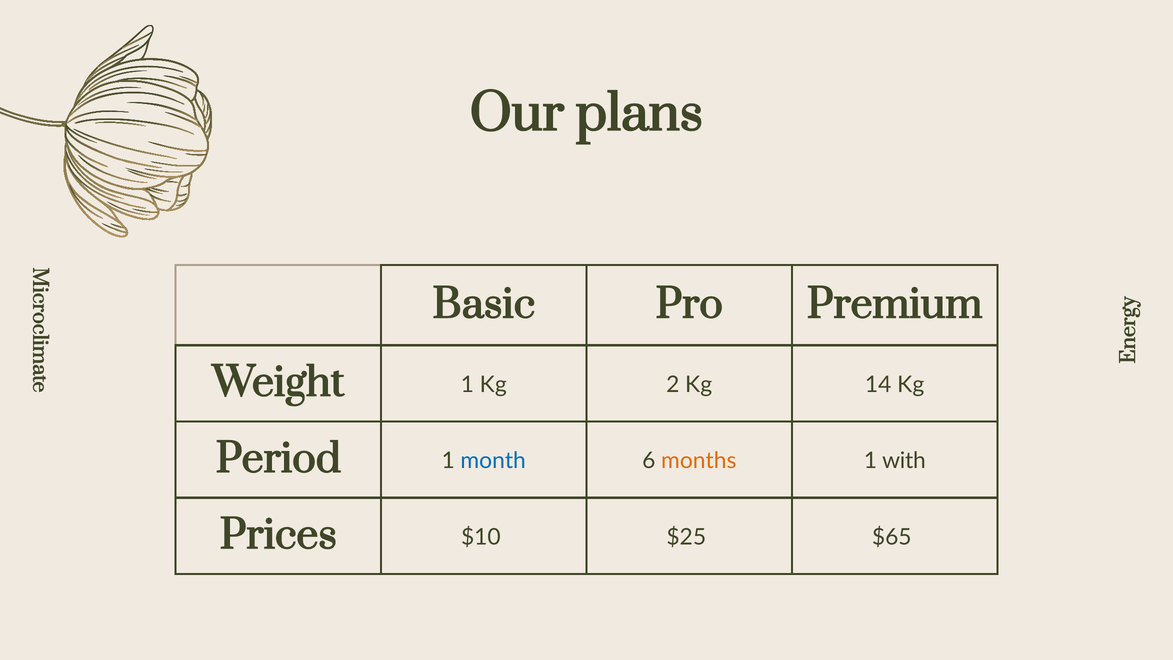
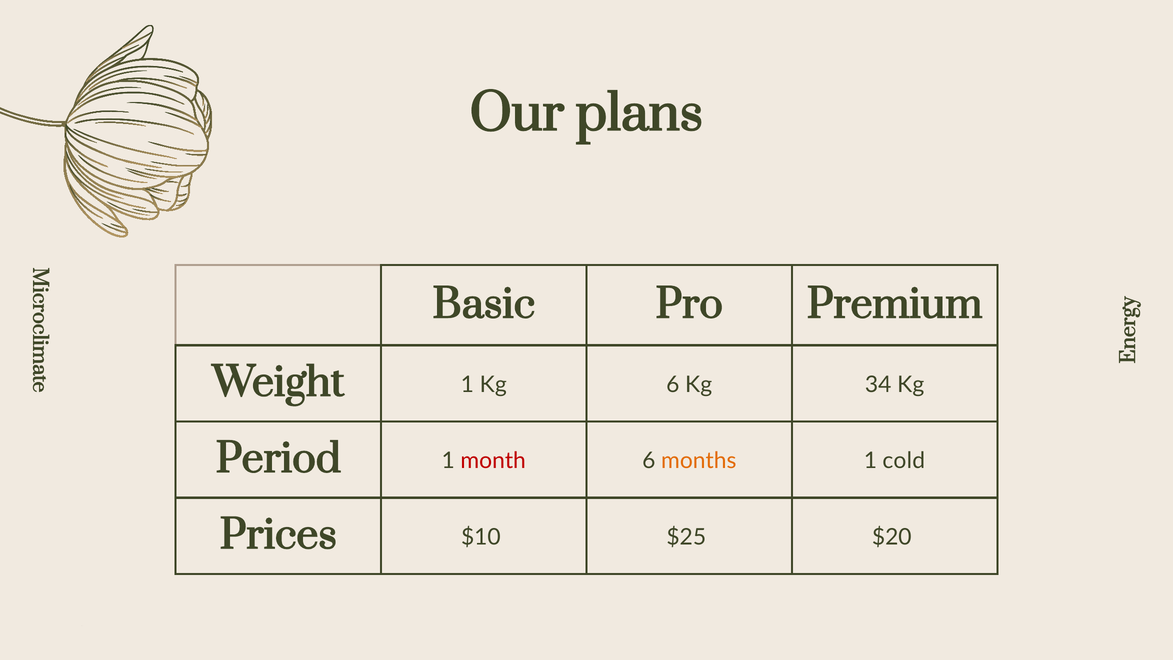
Kg 2: 2 -> 6
14: 14 -> 34
month colour: blue -> red
with: with -> cold
$65: $65 -> $20
